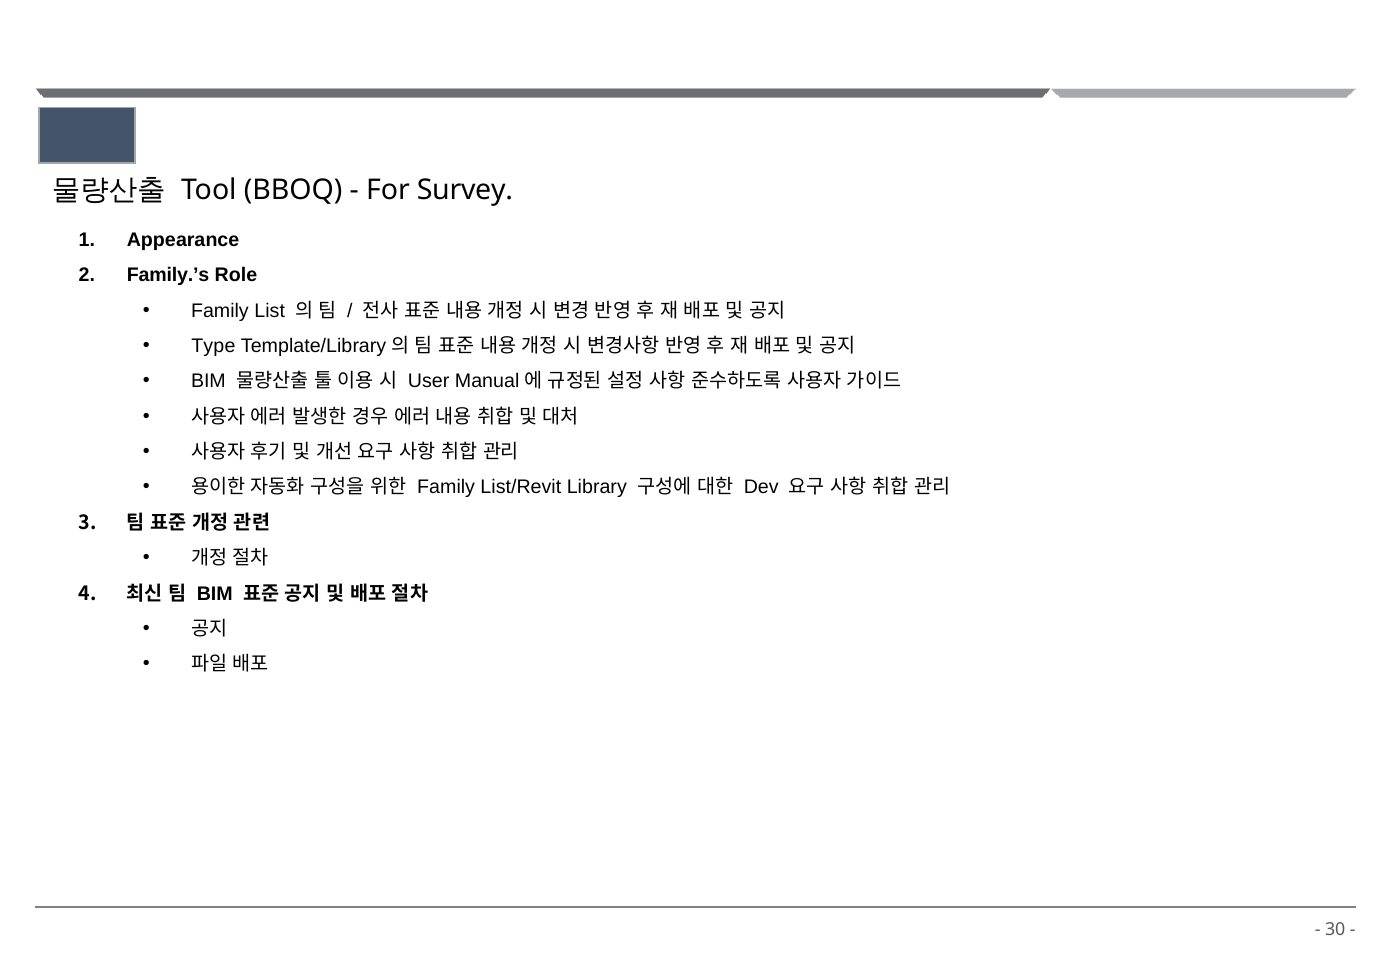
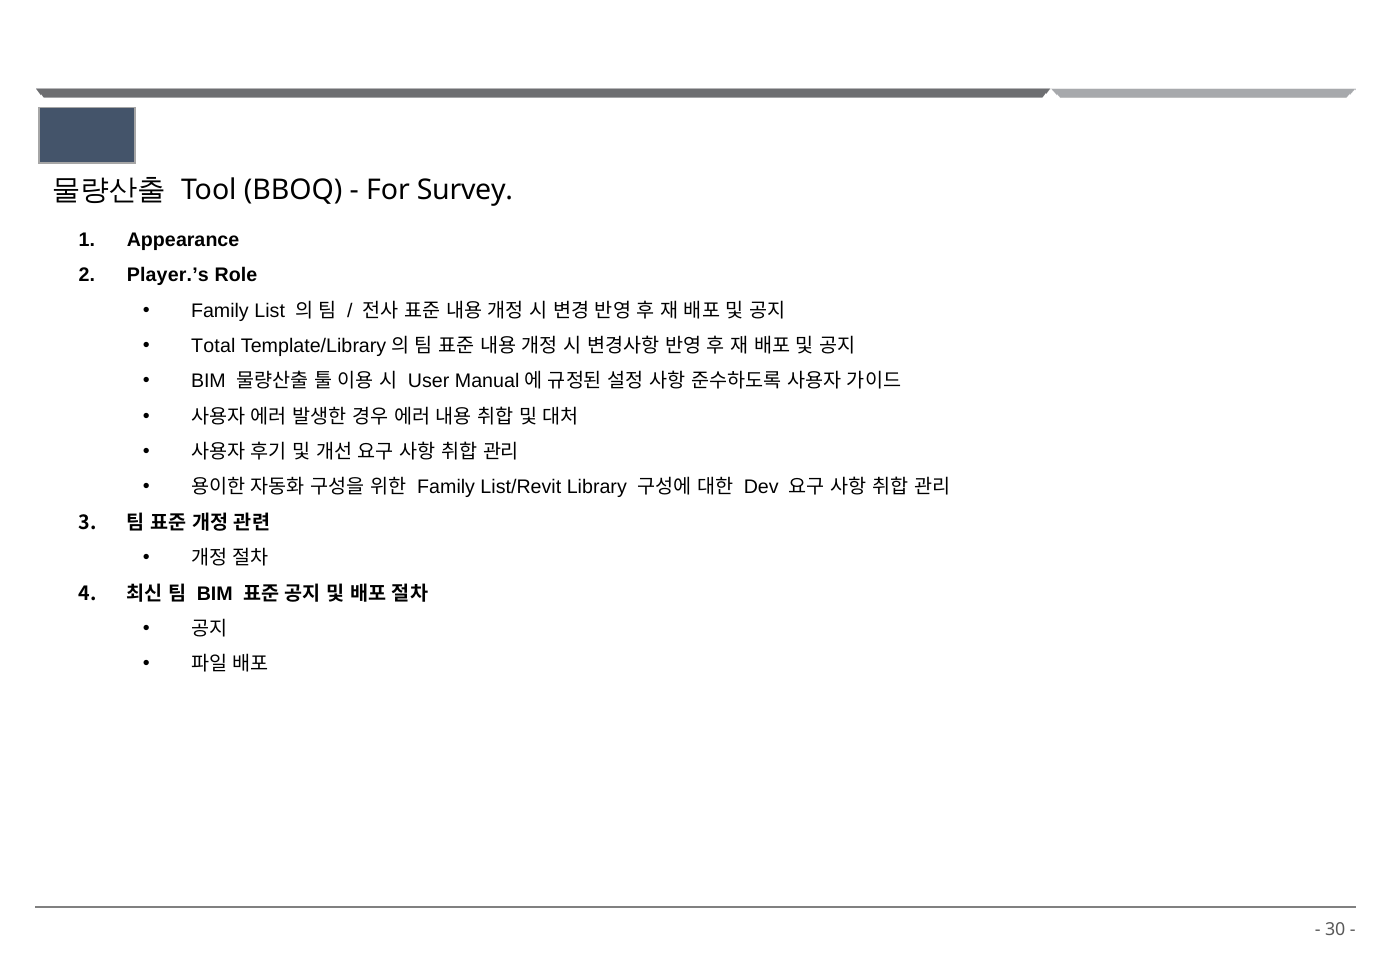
Family.’s: Family.’s -> Player.’s
Type: Type -> Total
